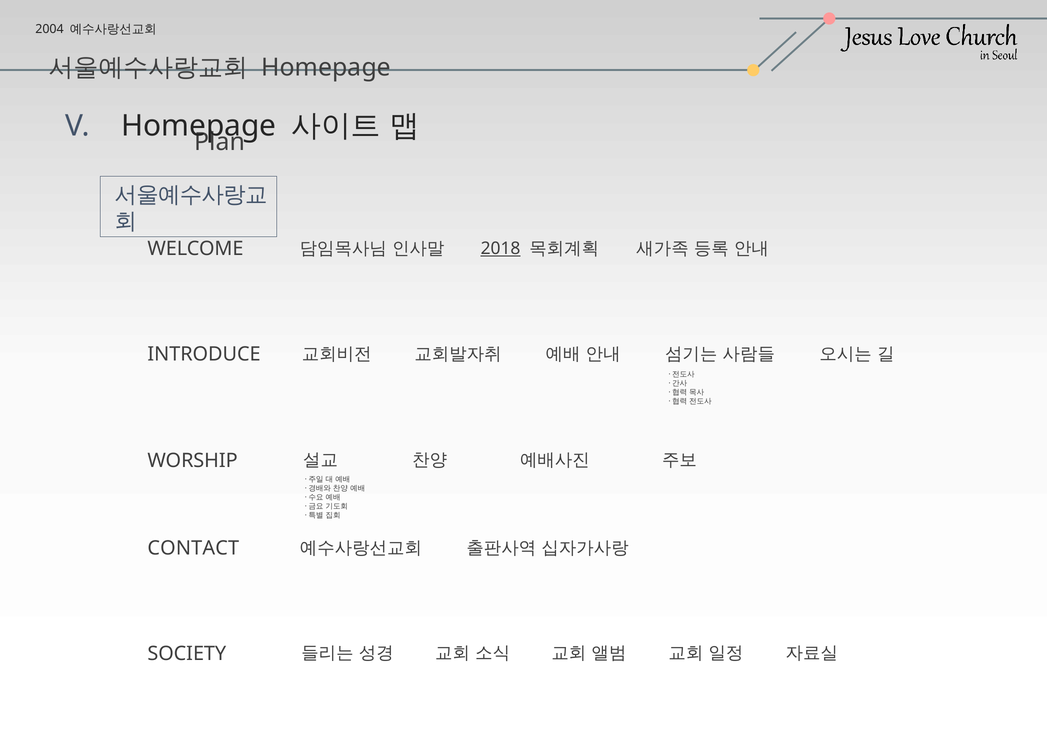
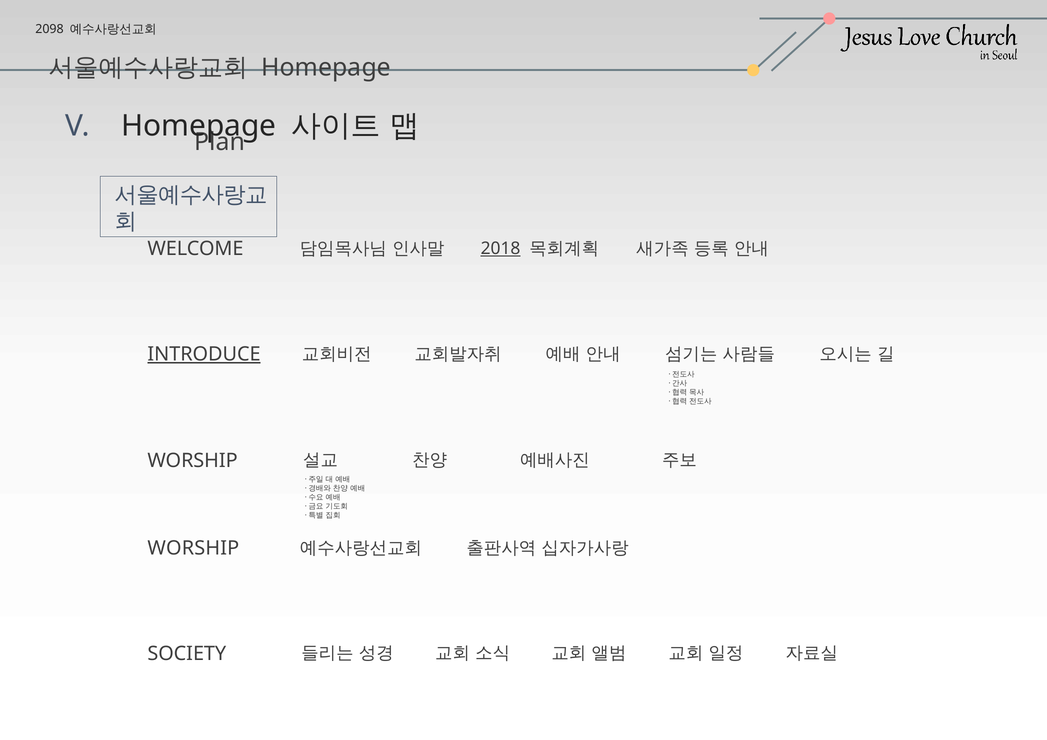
2004: 2004 -> 2098
INTRODUCE underline: none -> present
CONTACT at (193, 549): CONTACT -> WORSHIP
